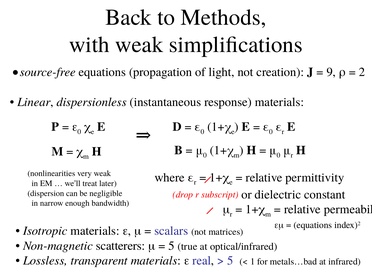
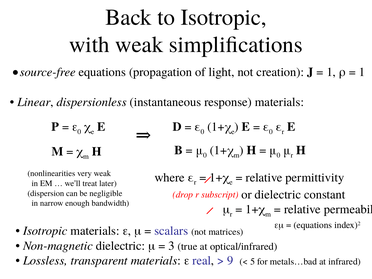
to Methods: Methods -> Isotropic
9 at (331, 72): 9 -> 1
2 at (362, 72): 2 -> 1
Non-magnetic scatterers: scatterers -> dielectric
5 at (171, 246): 5 -> 3
5 at (230, 261): 5 -> 9
1: 1 -> 5
